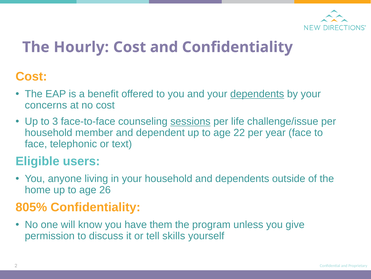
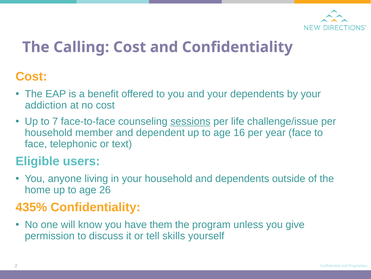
Hourly: Hourly -> Calling
dependents at (257, 94) underline: present -> none
concerns: concerns -> addiction
3: 3 -> 7
22: 22 -> 16
805%: 805% -> 435%
